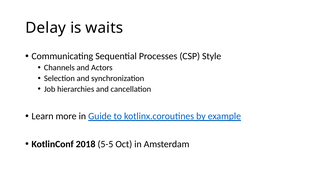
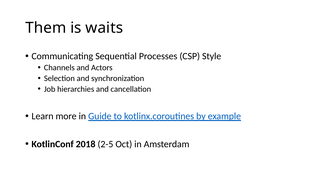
Delay: Delay -> Them
5-5: 5-5 -> 2-5
